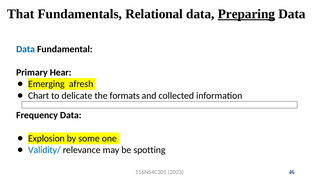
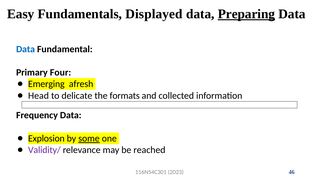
That: That -> Easy
Relational: Relational -> Displayed
Hear: Hear -> Four
Chart: Chart -> Head
some underline: none -> present
Validity/ colour: blue -> purple
spotting: spotting -> reached
